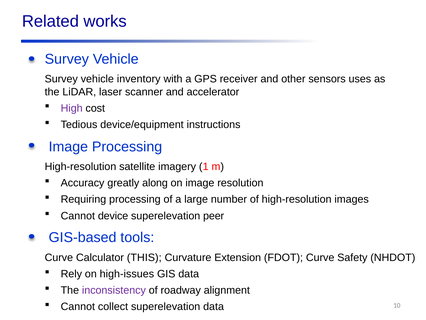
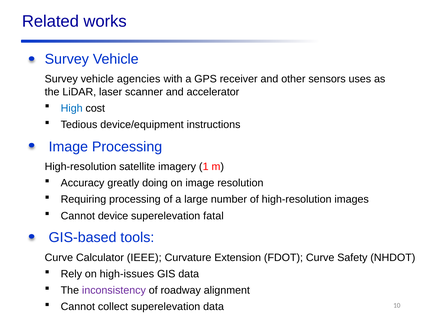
inventory: inventory -> agencies
High colour: purple -> blue
along: along -> doing
peer: peer -> fatal
THIS: THIS -> IEEE
